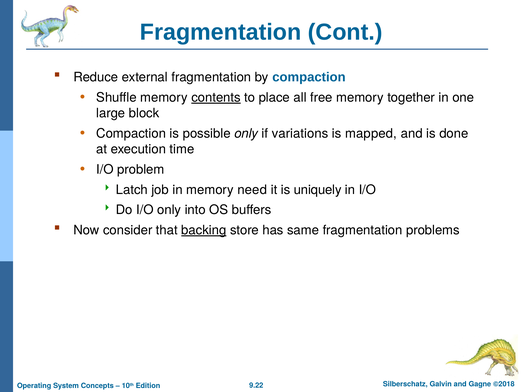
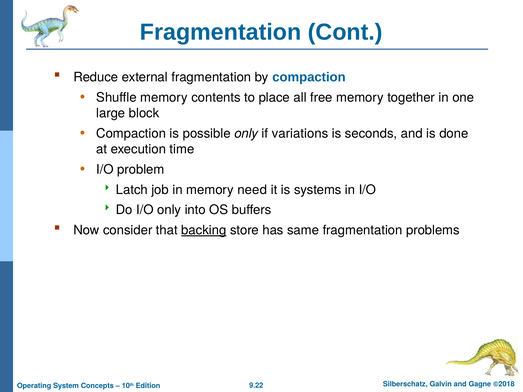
contents underline: present -> none
mapped: mapped -> seconds
uniquely: uniquely -> systems
